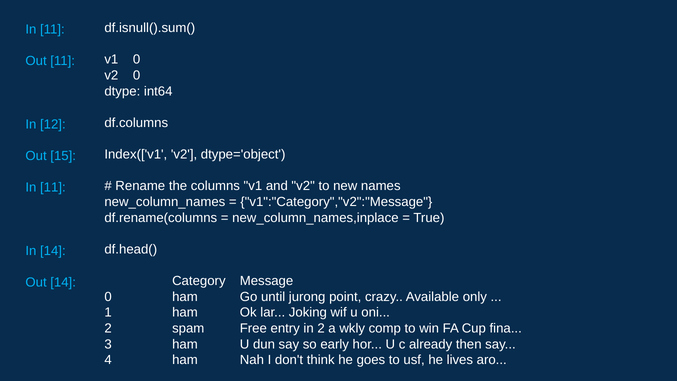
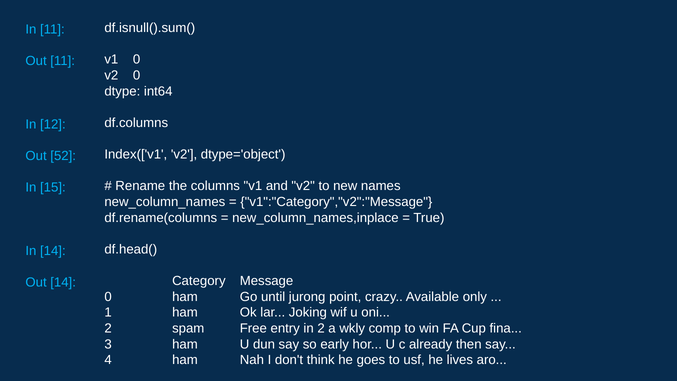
15: 15 -> 52
11 at (53, 187): 11 -> 15
